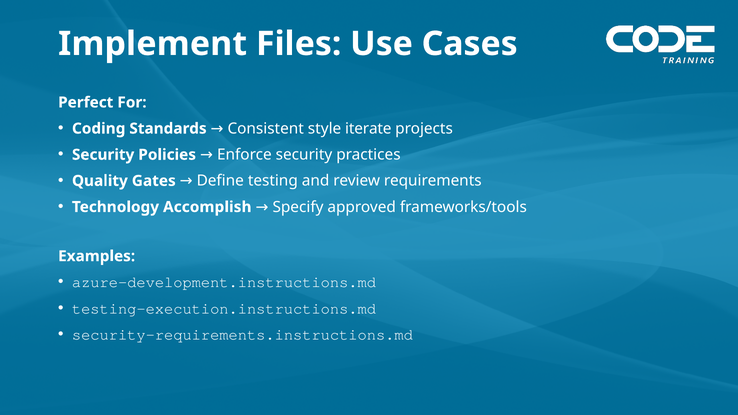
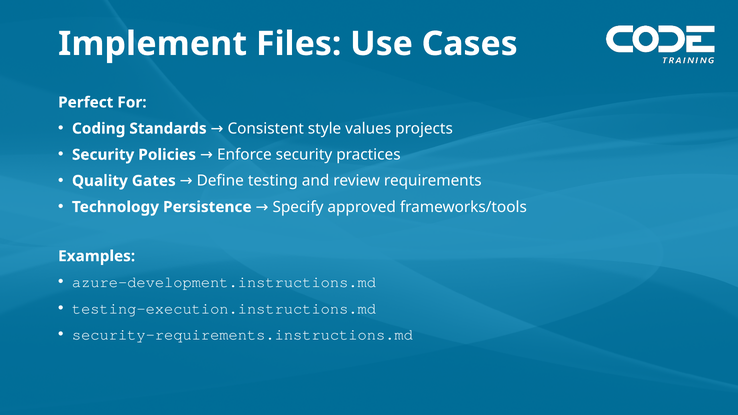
iterate: iterate -> values
Accomplish: Accomplish -> Persistence
